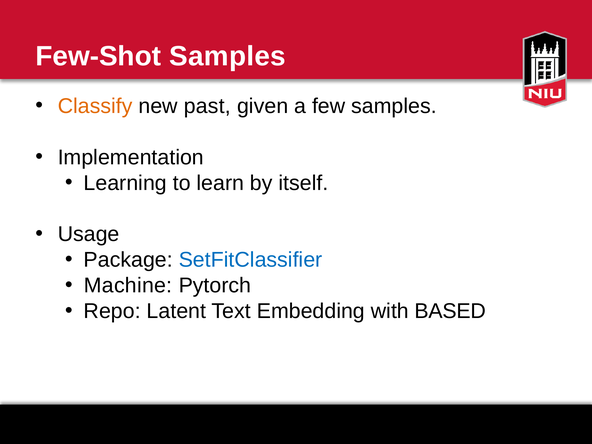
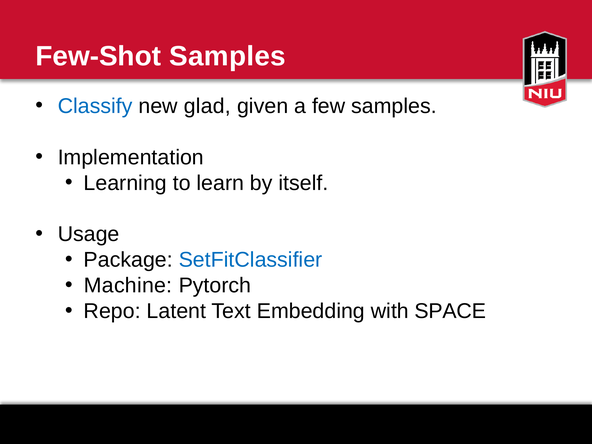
Classify colour: orange -> blue
past: past -> glad
BASED: BASED -> SPACE
